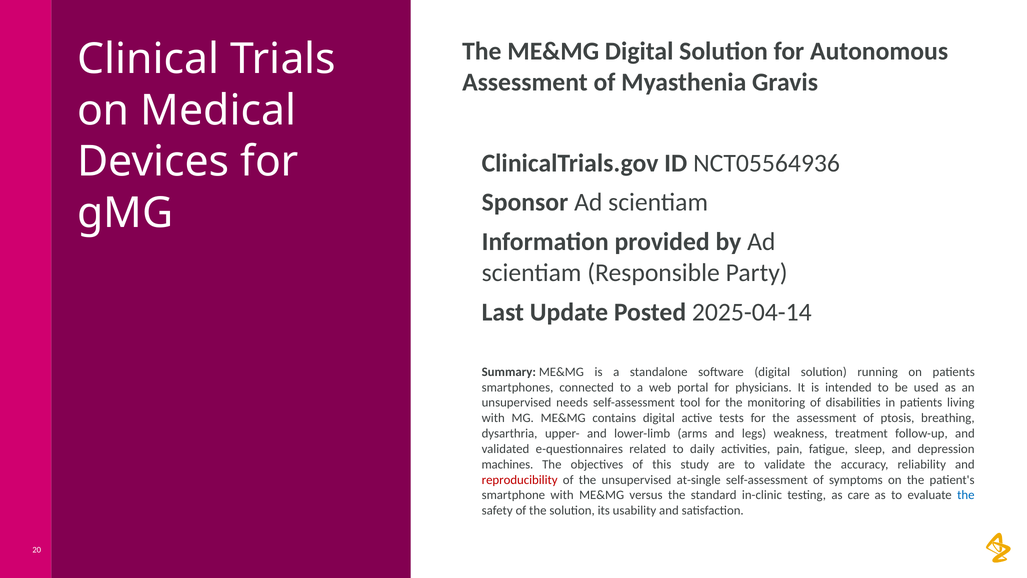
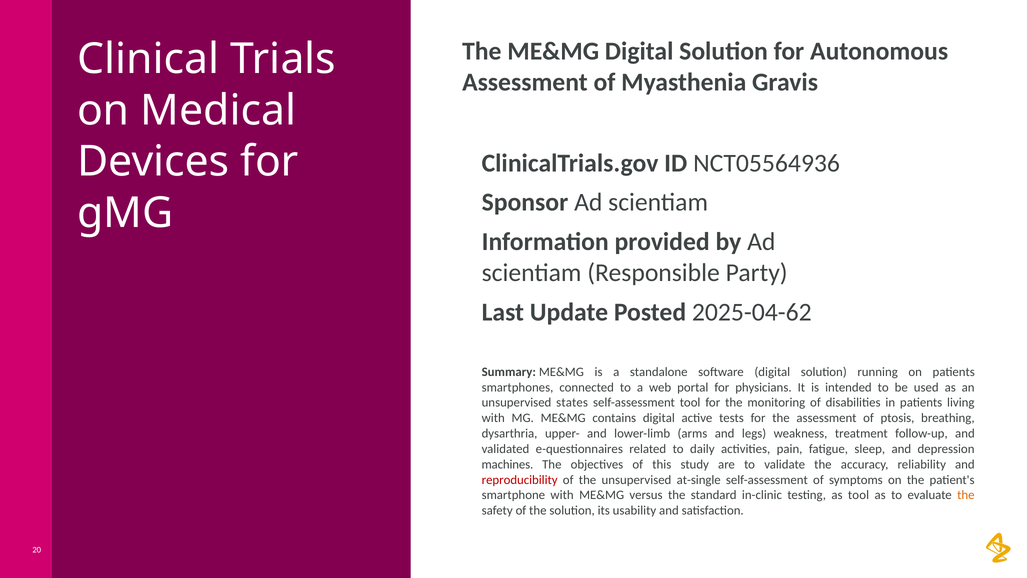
2025-04-14: 2025-04-14 -> 2025-04-62
needs: needs -> states
as care: care -> tool
the at (966, 495) colour: blue -> orange
